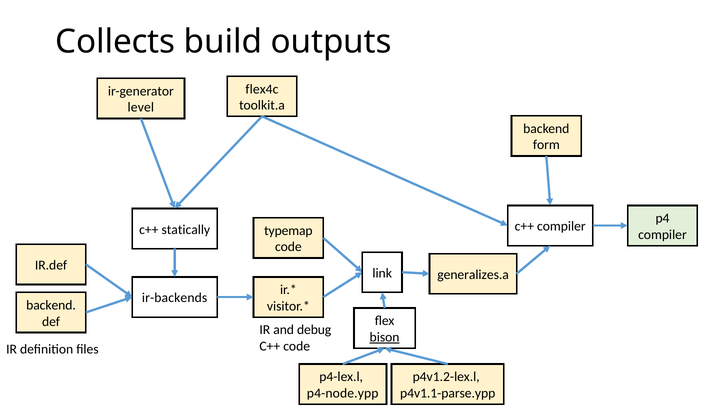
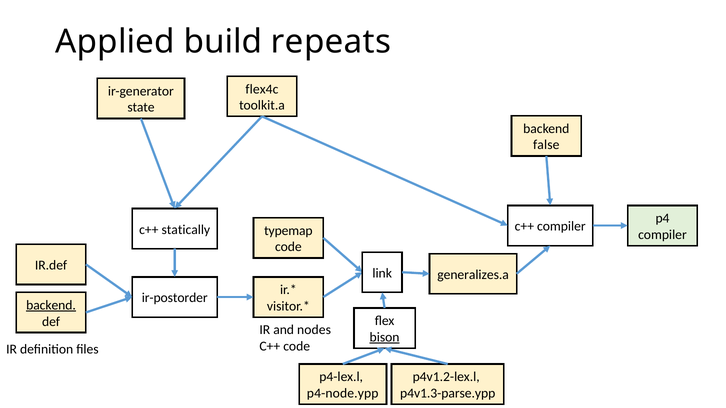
Collects: Collects -> Applied
outputs: outputs -> repeats
level: level -> state
form: form -> false
ir-backends: ir-backends -> ir-postorder
backend at (51, 306) underline: none -> present
debug: debug -> nodes
p4v1.1-parse.ypp: p4v1.1-parse.ypp -> p4v1.3-parse.ypp
